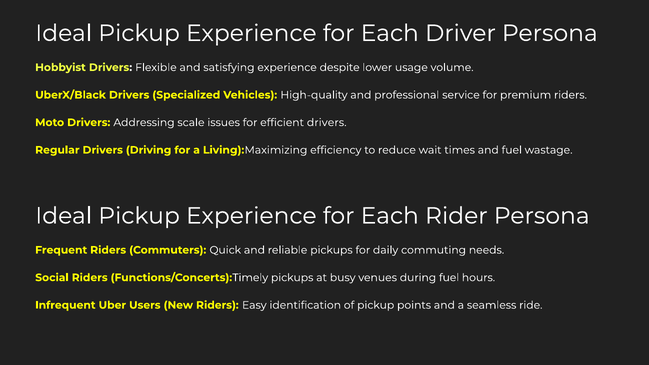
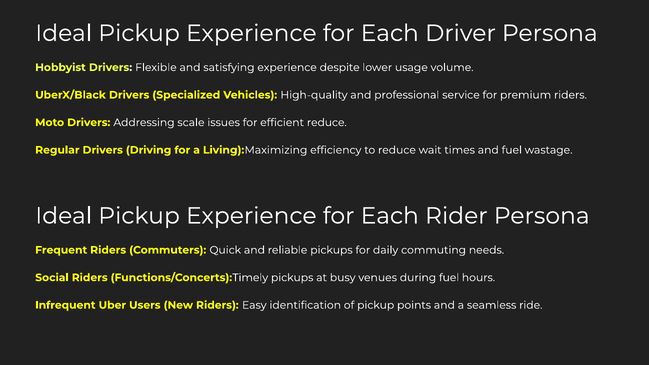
efficient drivers: drivers -> reduce
